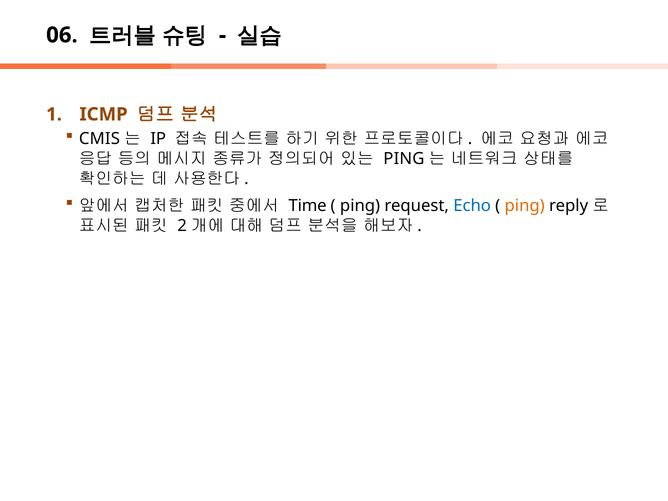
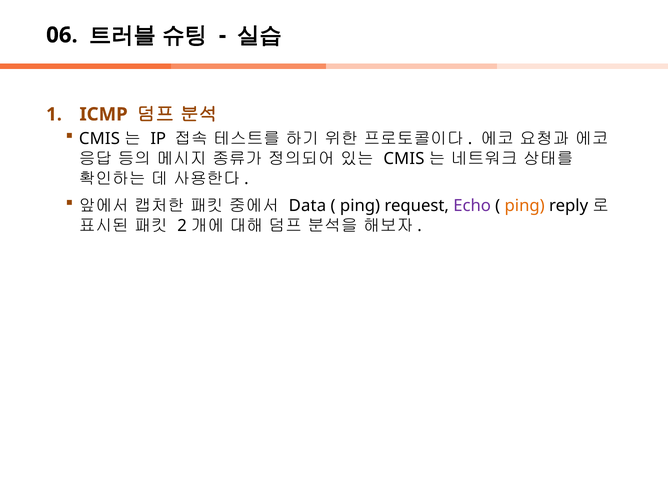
PING at (404, 159): PING -> CMIS
Time: Time -> Data
Echo colour: blue -> purple
